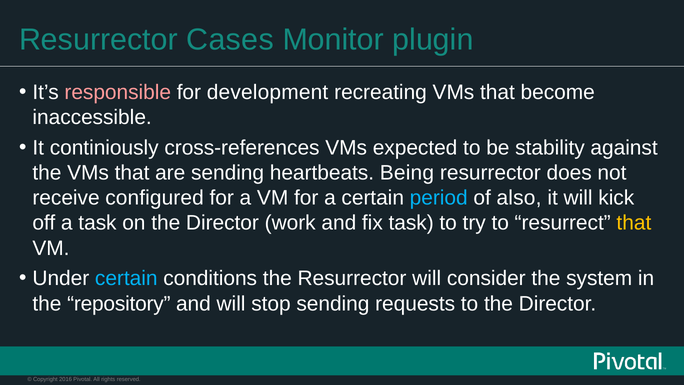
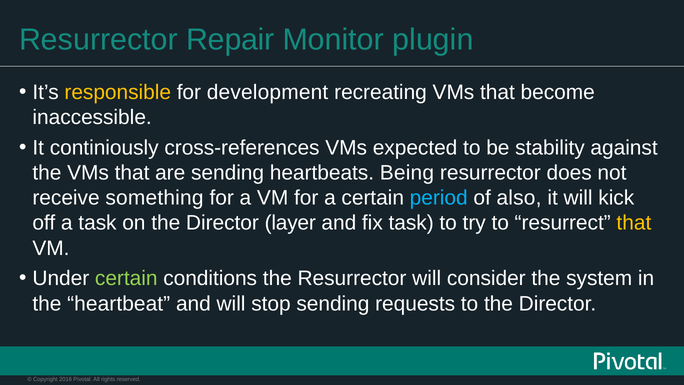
Cases: Cases -> Repair
responsible colour: pink -> yellow
configured: configured -> something
work: work -> layer
certain at (126, 278) colour: light blue -> light green
repository: repository -> heartbeat
